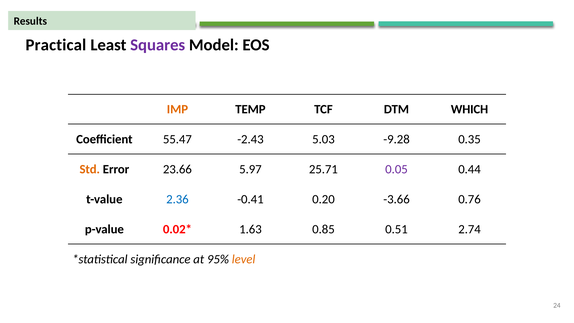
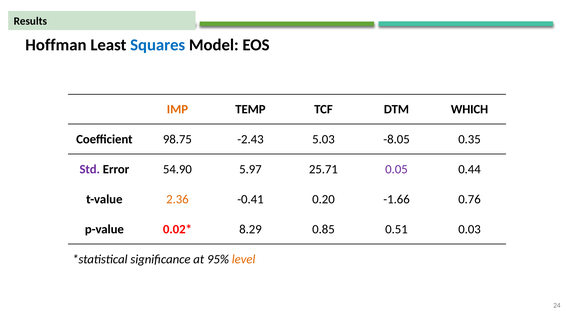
Practical: Practical -> Hoffman
Squares colour: purple -> blue
55.47: 55.47 -> 98.75
-9.28: -9.28 -> -8.05
Std colour: orange -> purple
23.66: 23.66 -> 54.90
2.36 colour: blue -> orange
-3.66: -3.66 -> -1.66
1.63: 1.63 -> 8.29
2.74: 2.74 -> 0.03
